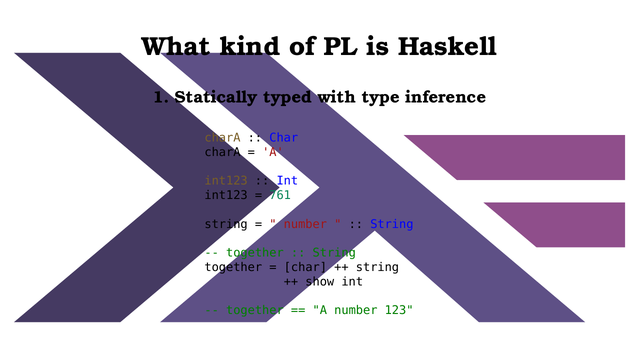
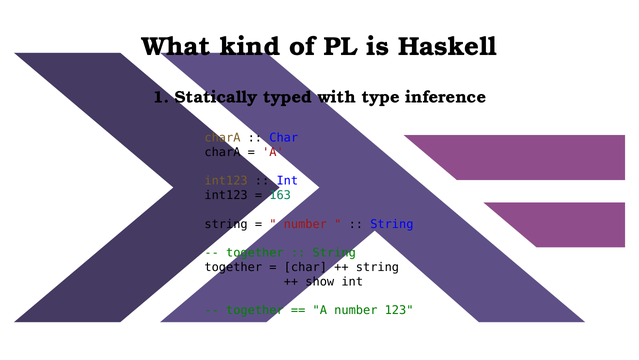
761: 761 -> 163
